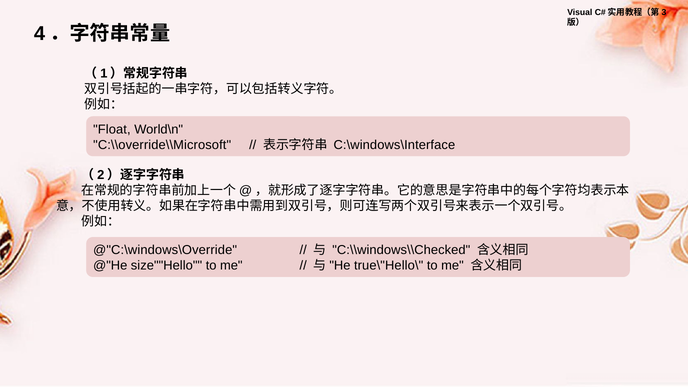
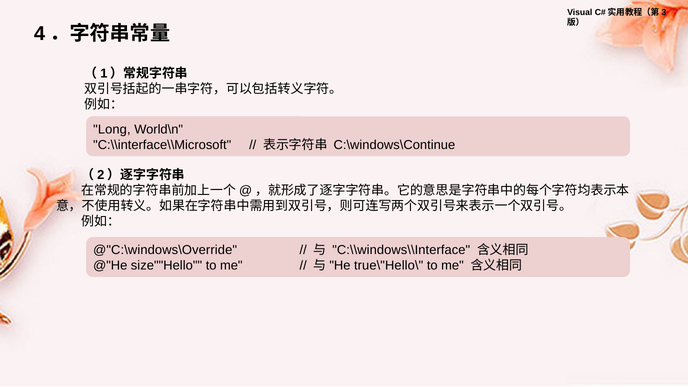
Float: Float -> Long
C:\\override\\Microsoft: C:\\override\\Microsoft -> C:\\interface\\Microsoft
C:\windows\Interface: C:\windows\Interface -> C:\windows\Continue
C:\\windows\\Checked: C:\\windows\\Checked -> C:\\windows\\Interface
